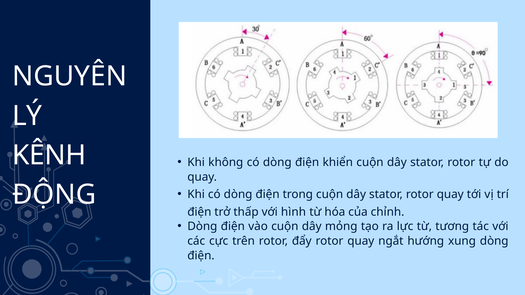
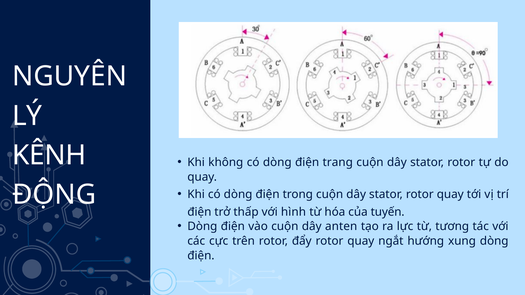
khiển: khiển -> trang
chỉnh: chỉnh -> tuyến
mỏng: mỏng -> anten
